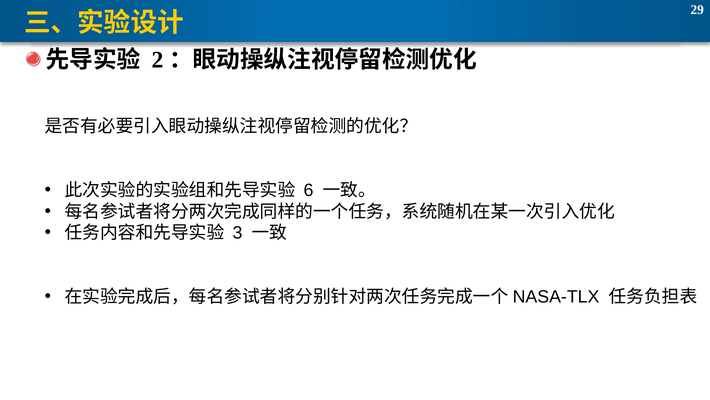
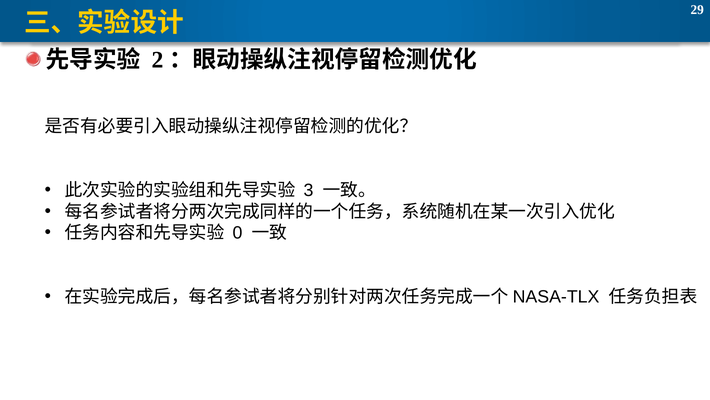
6: 6 -> 3
3: 3 -> 0
